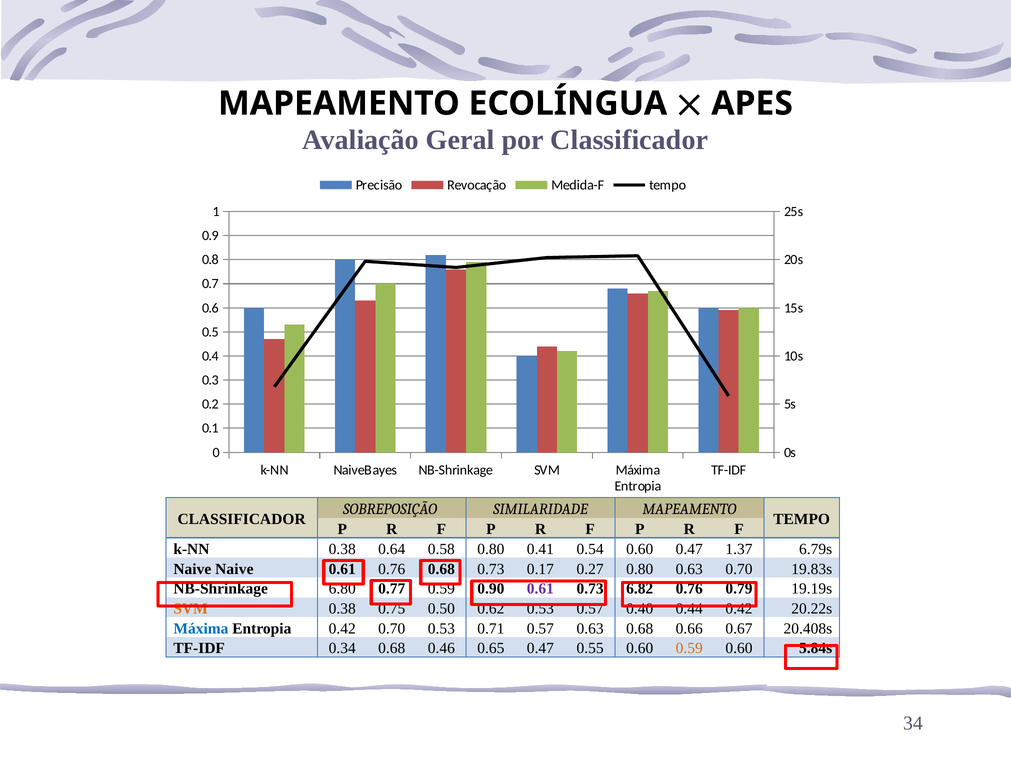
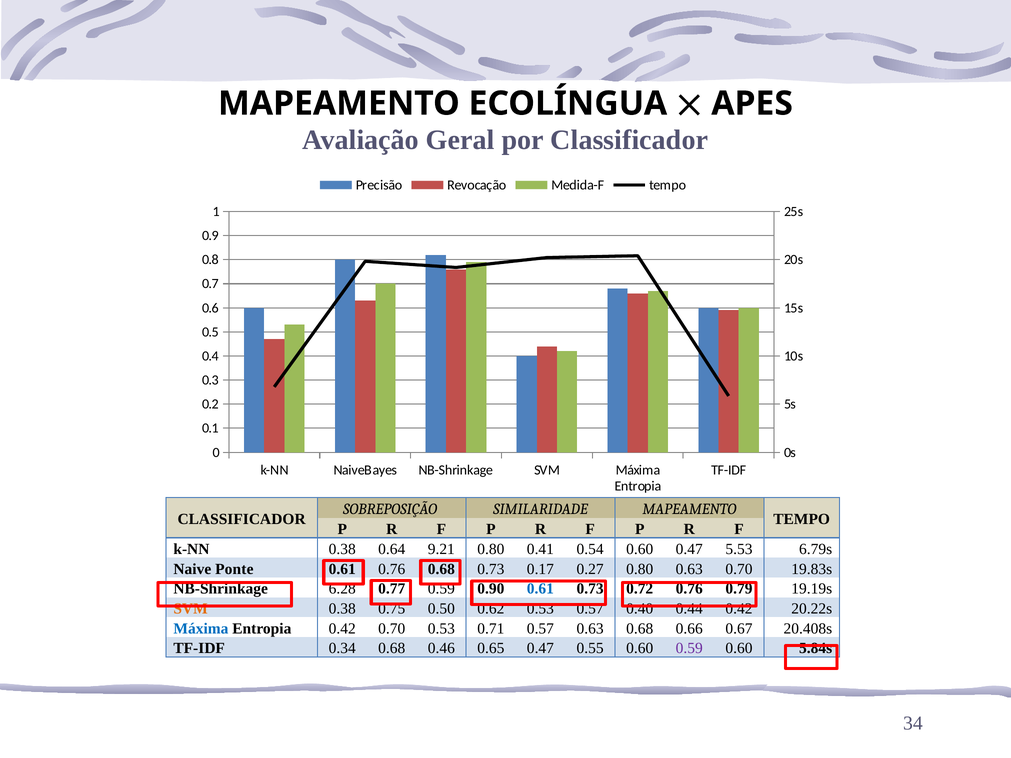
0.58: 0.58 -> 9.21
1.37: 1.37 -> 5.53
Naive Naive: Naive -> Ponte
6.80: 6.80 -> 6.28
0.61 at (540, 589) colour: purple -> blue
6.82: 6.82 -> 0.72
0.59 at (689, 649) colour: orange -> purple
